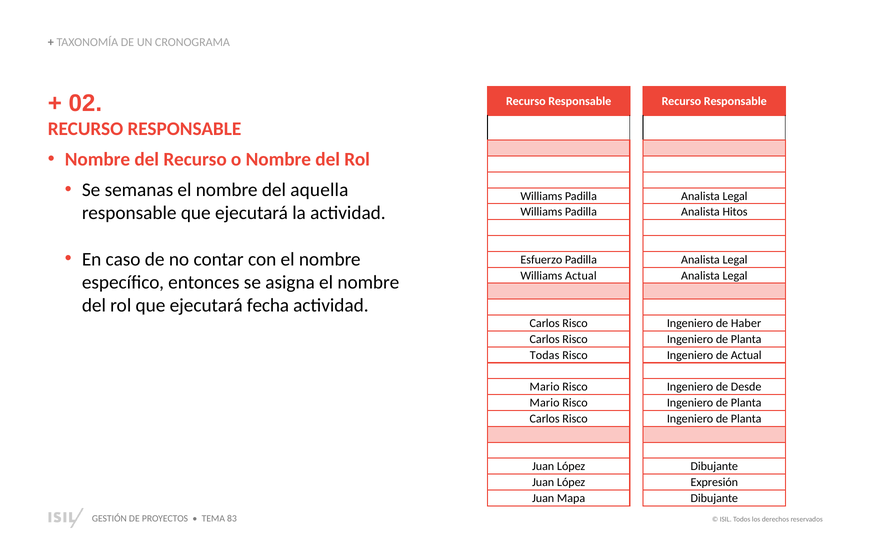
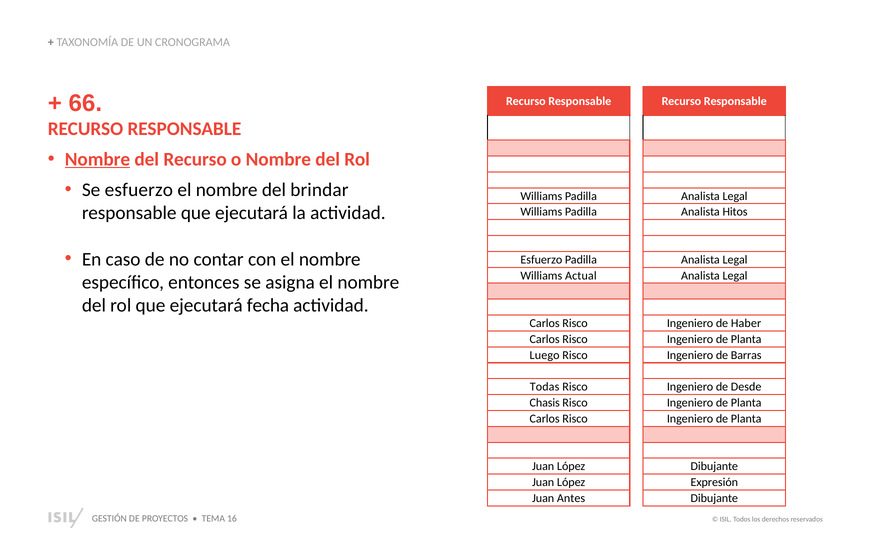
02: 02 -> 66
Nombre at (97, 159) underline: none -> present
Se semanas: semanas -> esfuerzo
aquella: aquella -> brindar
Todas: Todas -> Luego
de Actual: Actual -> Barras
Mario at (545, 387): Mario -> Todas
Mario at (545, 403): Mario -> Chasis
Mapa: Mapa -> Antes
83: 83 -> 16
